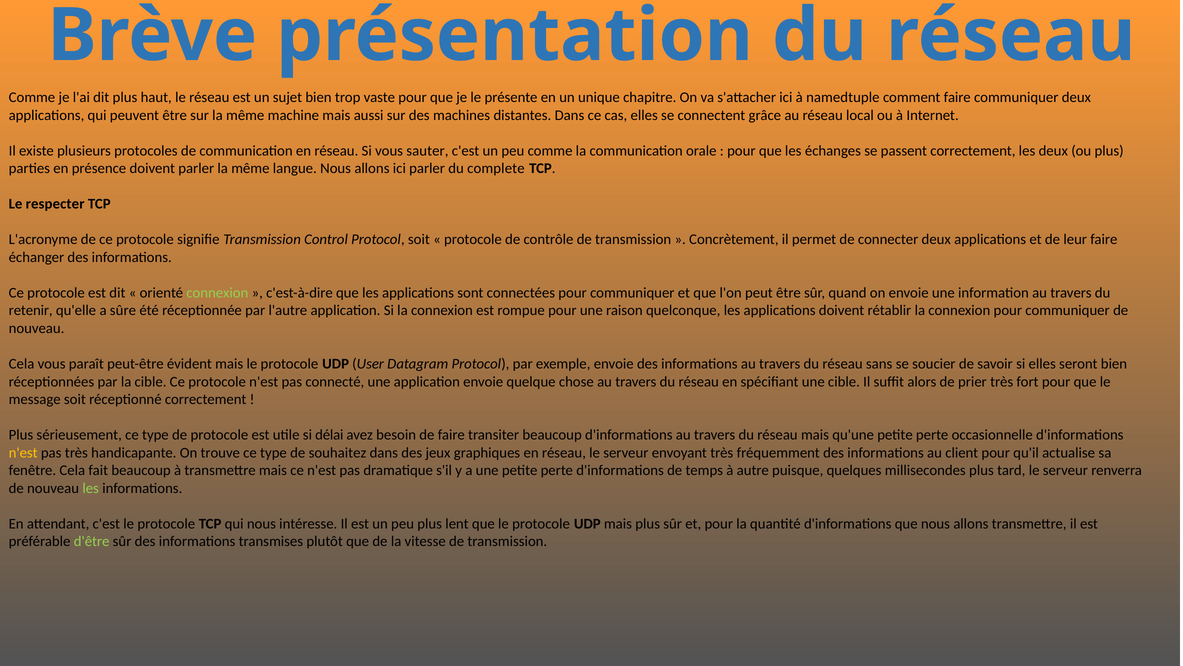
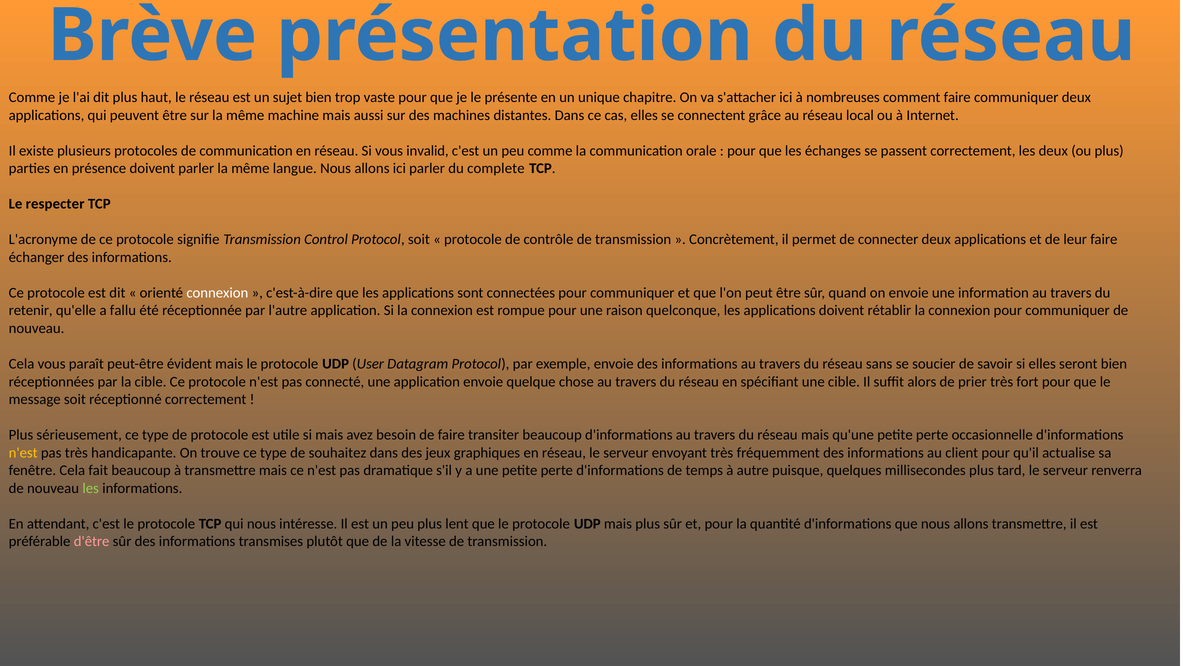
namedtuple: namedtuple -> nombreuses
sauter: sauter -> invalid
connexion at (217, 293) colour: light green -> white
sûre: sûre -> fallu
si délai: délai -> mais
d'être colour: light green -> pink
